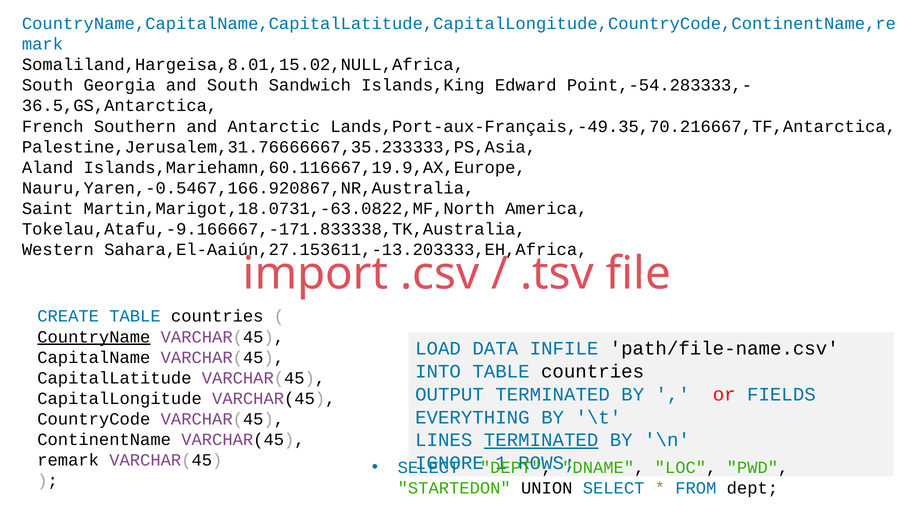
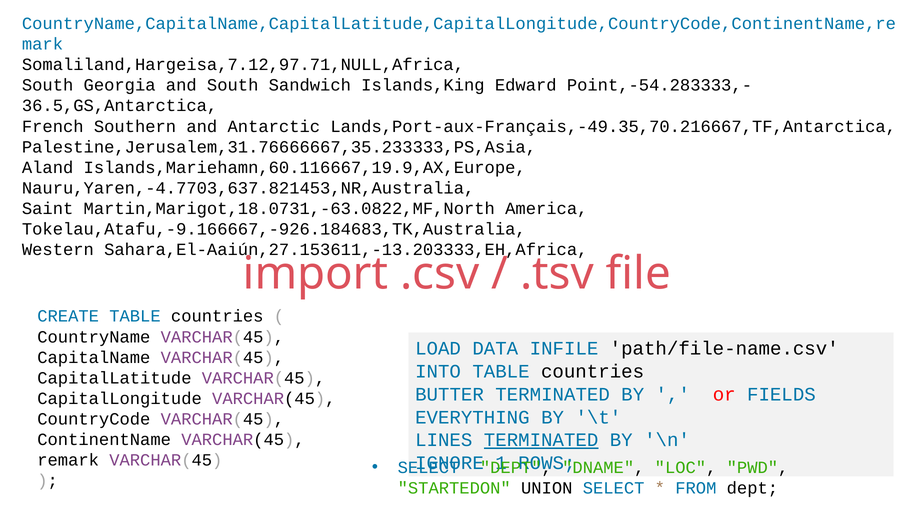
Somaliland,Hargeisa,8.01,15.02,NULL,Africa: Somaliland,Hargeisa,8.01,15.02,NULL,Africa -> Somaliland,Hargeisa,7.12,97.71,NULL,Africa
Nauru,Yaren,-0.5467,166.920867,NR,Australia: Nauru,Yaren,-0.5467,166.920867,NR,Australia -> Nauru,Yaren,-4.7703,637.821453,NR,Australia
Tokelau,Atafu,-9.166667,-171.833338,TK,Australia: Tokelau,Atafu,-9.166667,-171.833338,TK,Australia -> Tokelau,Atafu,-9.166667,-926.184683,TK,Australia
CountryName underline: present -> none
OUTPUT: OUTPUT -> BUTTER
